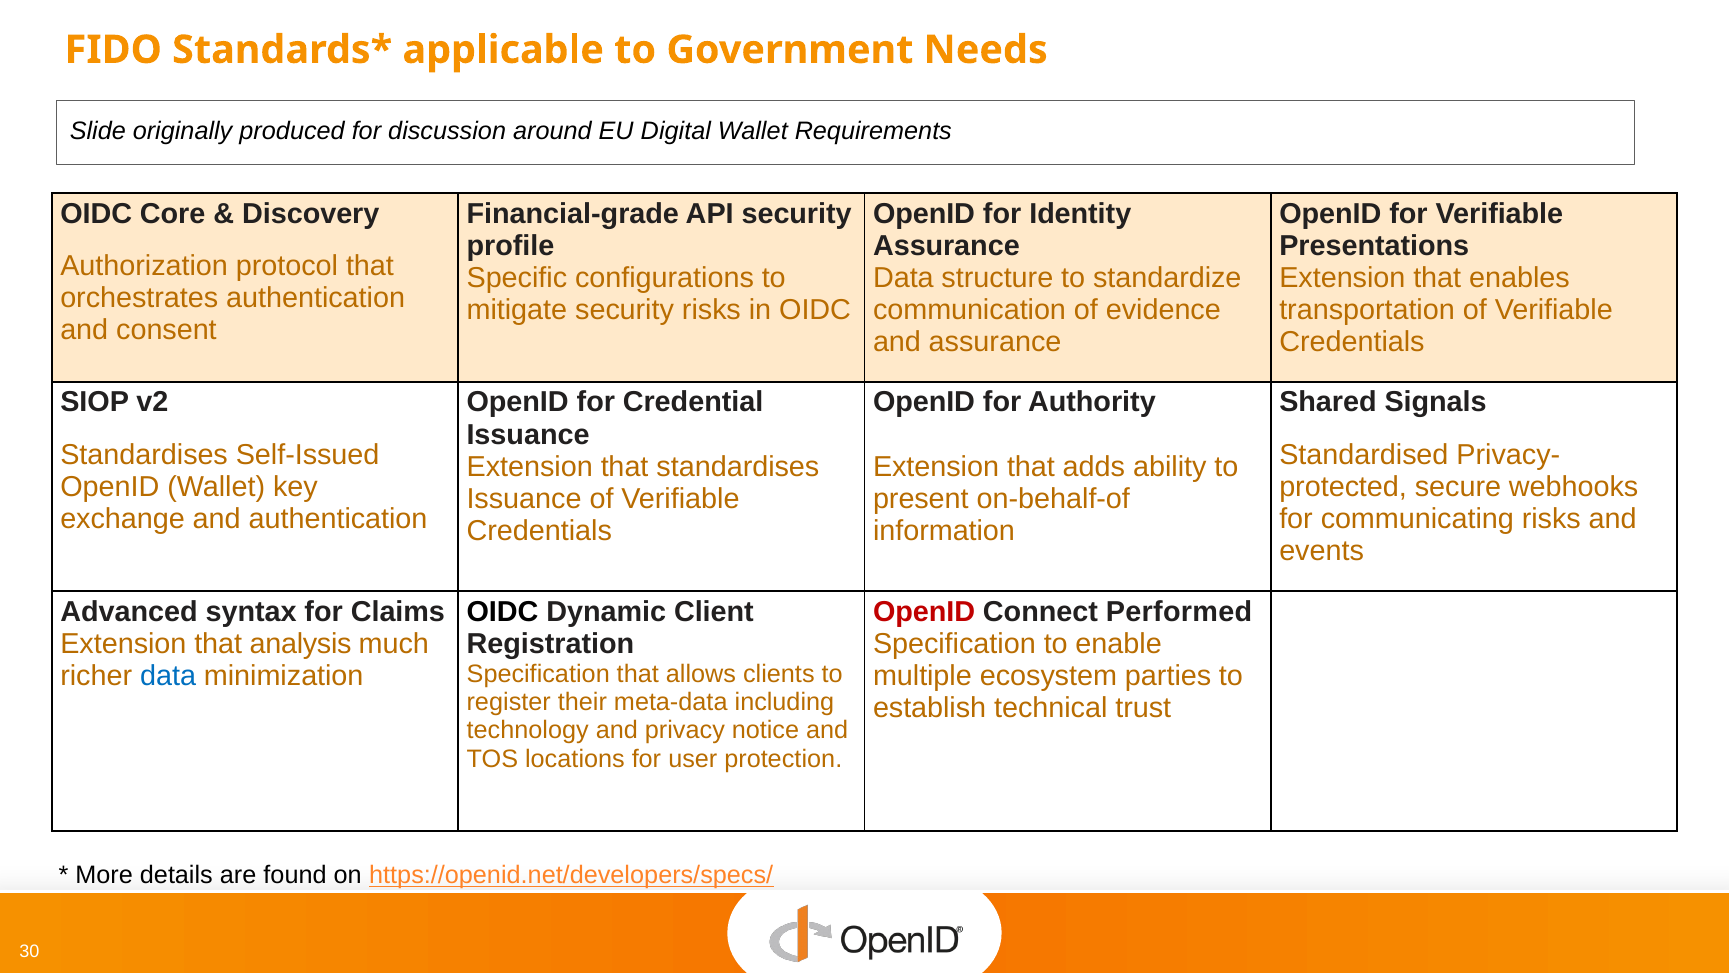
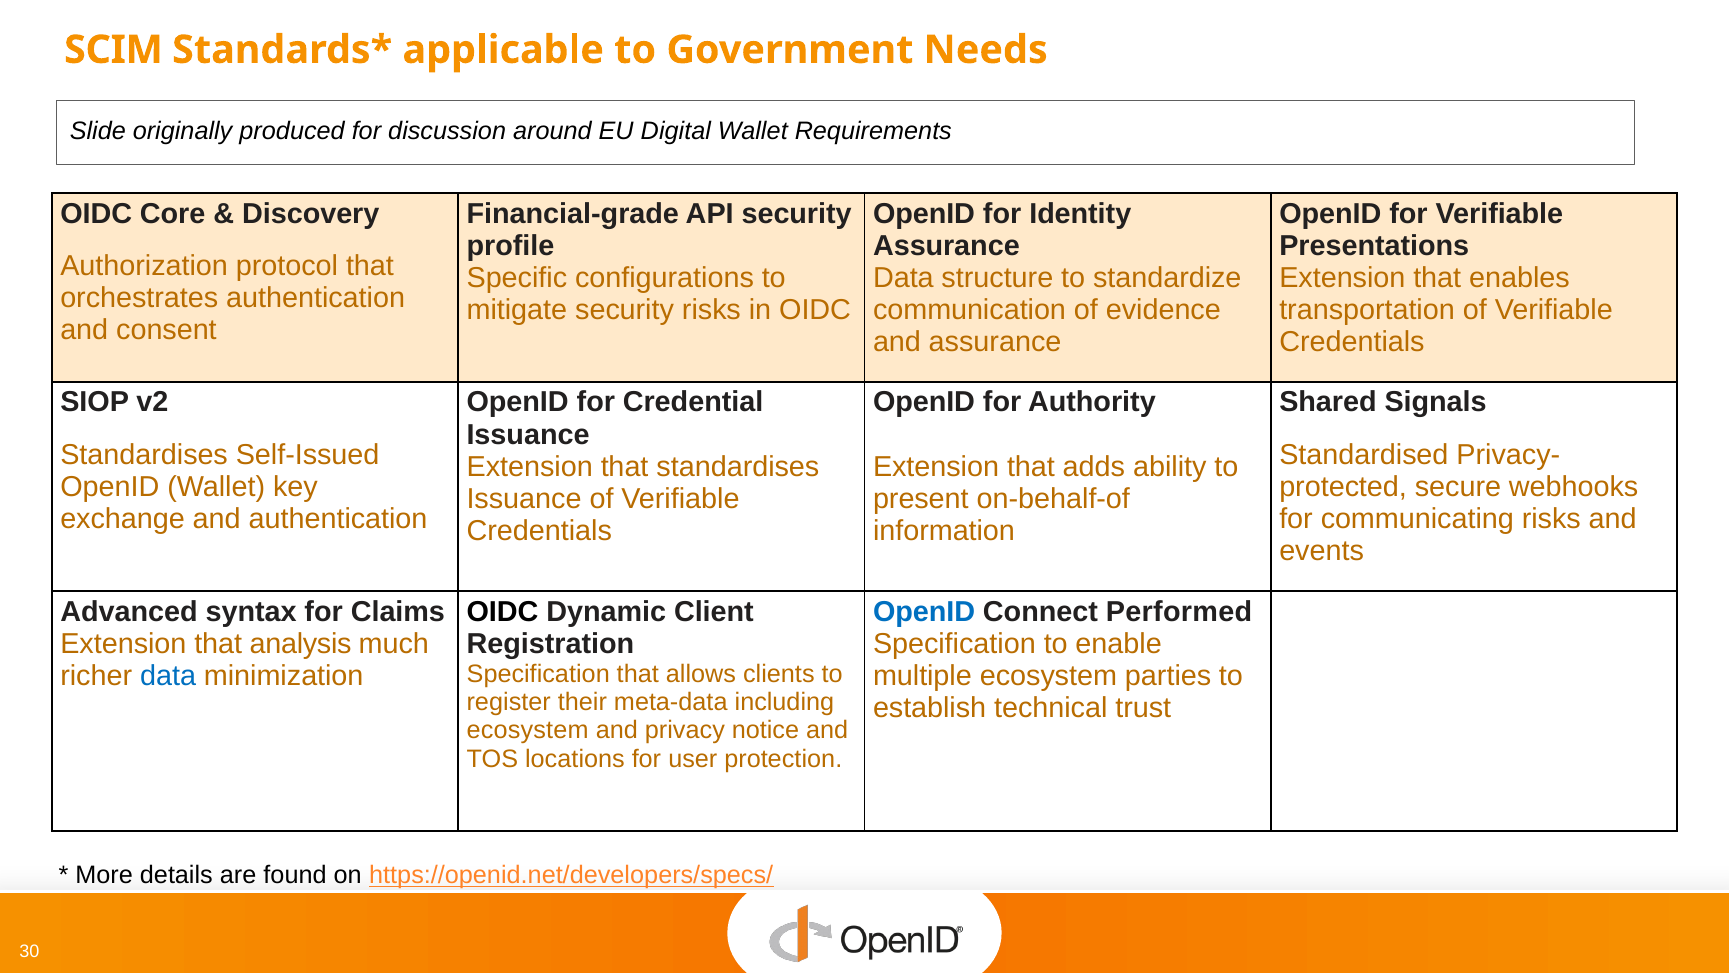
FIDO: FIDO -> SCIM
OpenID at (924, 611) colour: red -> blue
technology at (528, 730): technology -> ecosystem
